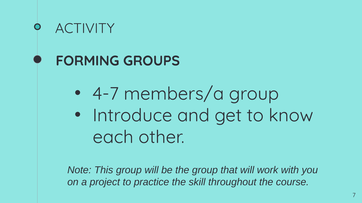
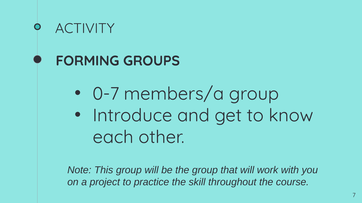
4-7: 4-7 -> 0-7
